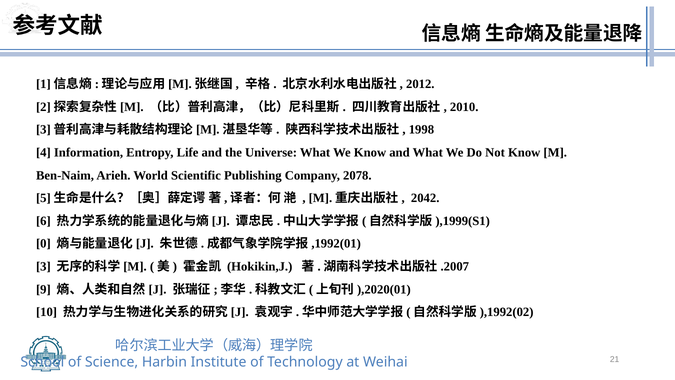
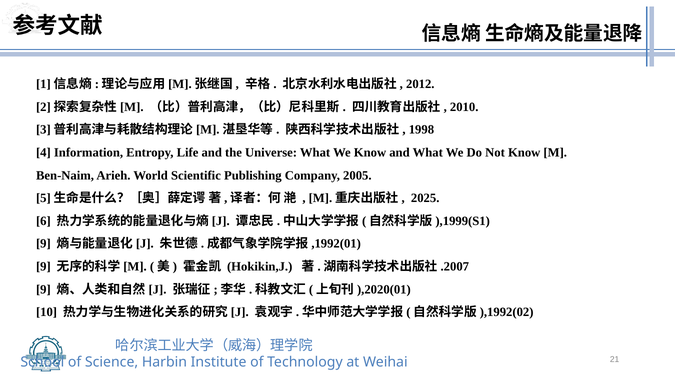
2078: 2078 -> 2005
2042: 2042 -> 2025
0 at (43, 244): 0 -> 9
3 at (43, 266): 3 -> 9
